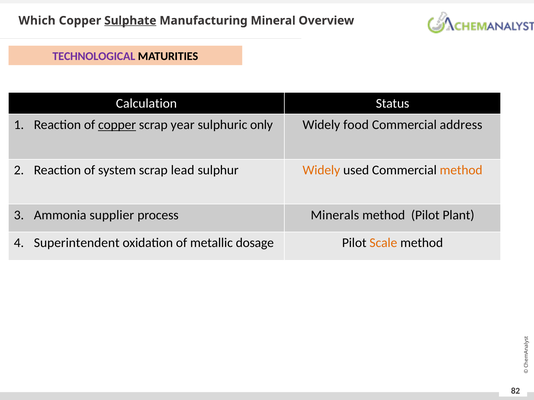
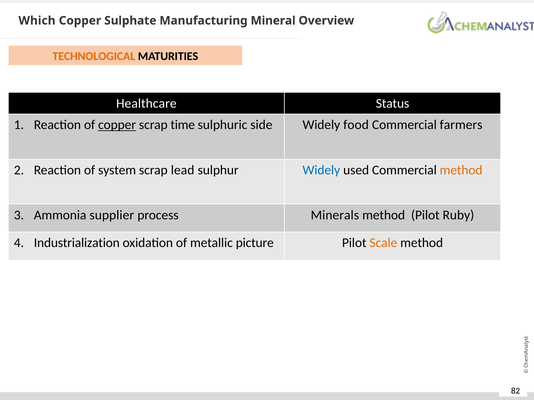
Sulphate underline: present -> none
TECHNOLOGICAL colour: purple -> orange
Calculation: Calculation -> Healthcare
year: year -> time
only: only -> side
address: address -> farmers
Widely at (321, 170) colour: orange -> blue
Plant: Plant -> Ruby
Superintendent: Superintendent -> Industrialization
dosage: dosage -> picture
